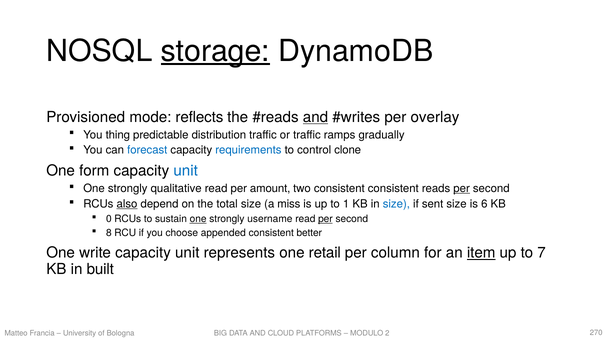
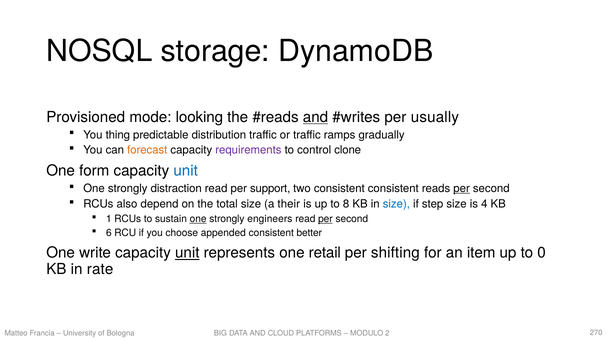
storage underline: present -> none
reflects: reflects -> looking
overlay: overlay -> usually
forecast colour: blue -> orange
requirements colour: blue -> purple
qualitative: qualitative -> distraction
amount: amount -> support
also underline: present -> none
miss: miss -> their
1: 1 -> 8
sent: sent -> step
6: 6 -> 4
0: 0 -> 1
username: username -> engineers
8: 8 -> 6
unit at (187, 252) underline: none -> present
column: column -> shifting
item underline: present -> none
7: 7 -> 0
built: built -> rate
